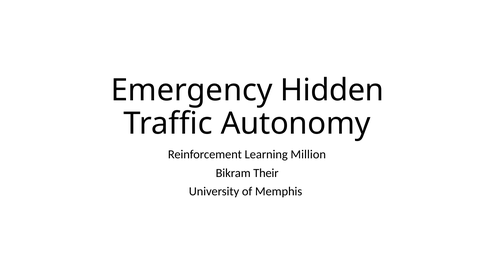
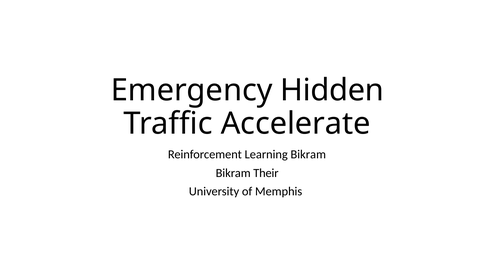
Autonomy: Autonomy -> Accelerate
Learning Million: Million -> Bikram
